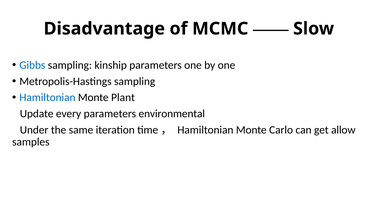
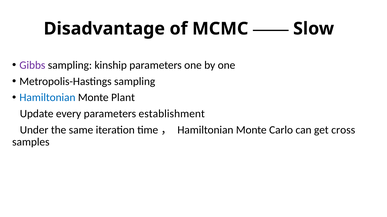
Gibbs colour: blue -> purple
environmental: environmental -> establishment
allow: allow -> cross
